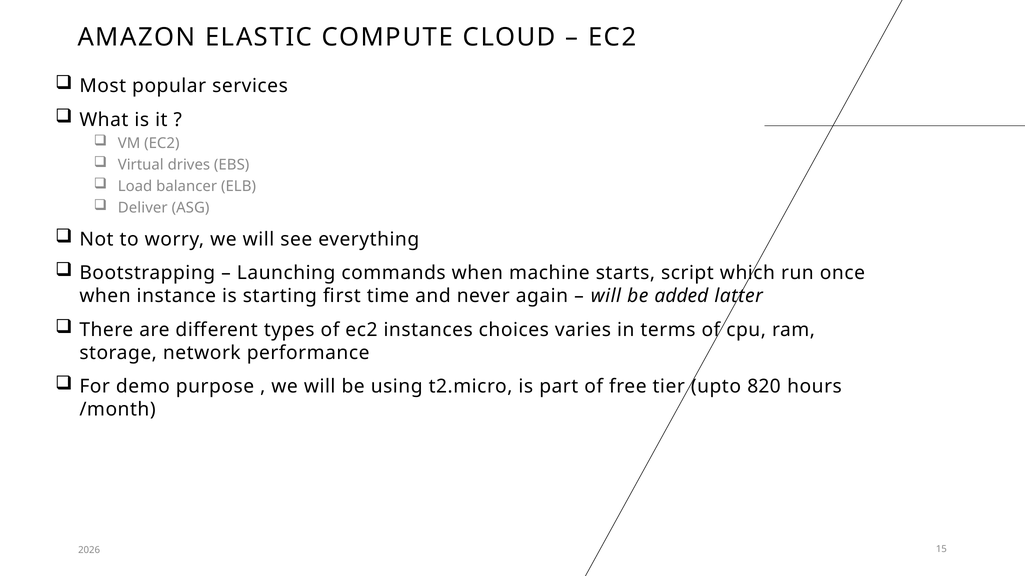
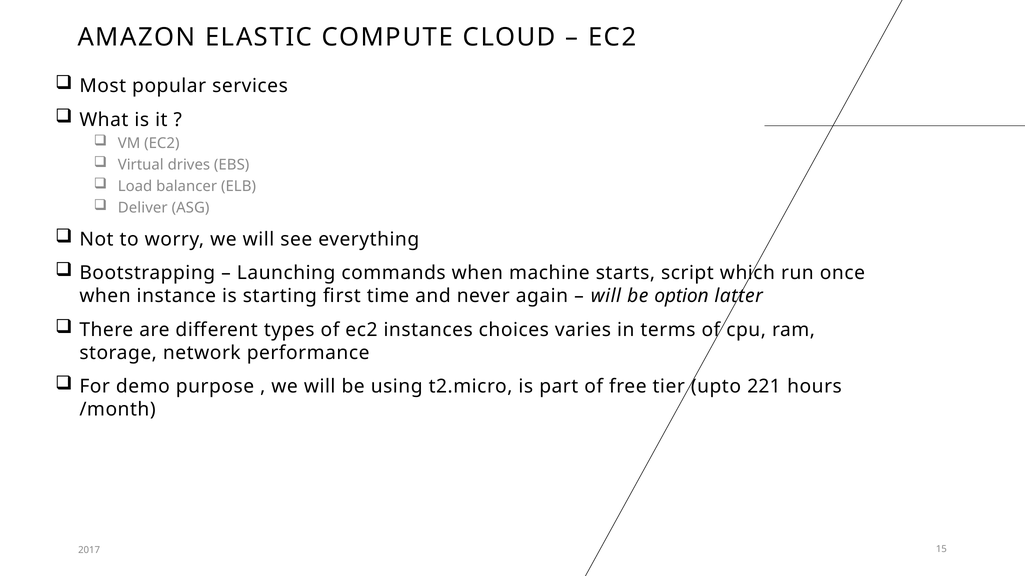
added: added -> option
820: 820 -> 221
2026: 2026 -> 2017
